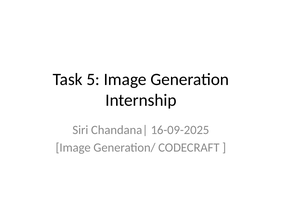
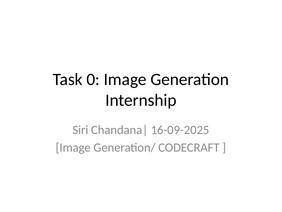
5: 5 -> 0
